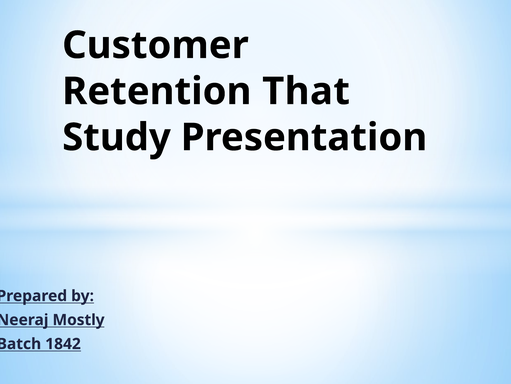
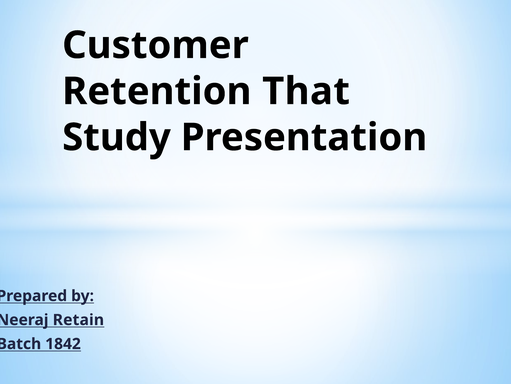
Mostly: Mostly -> Retain
